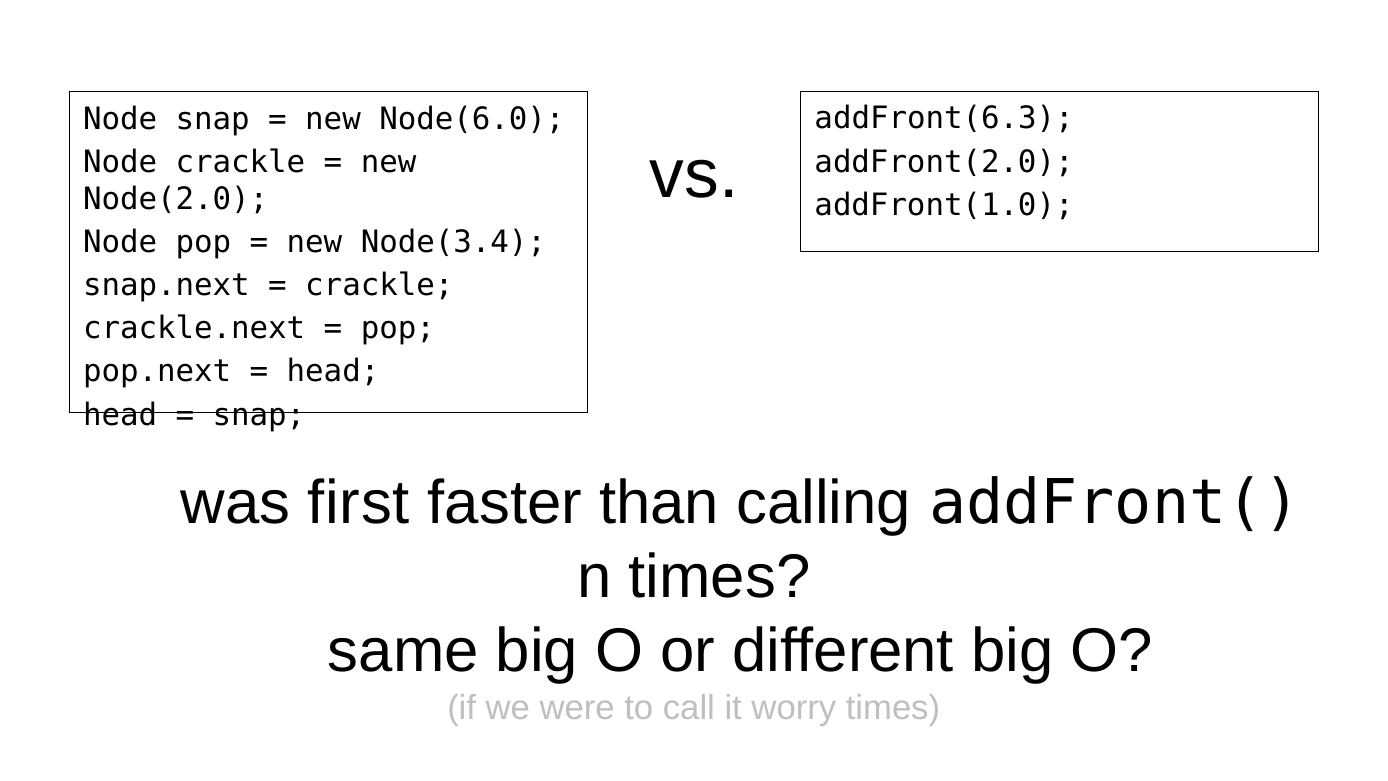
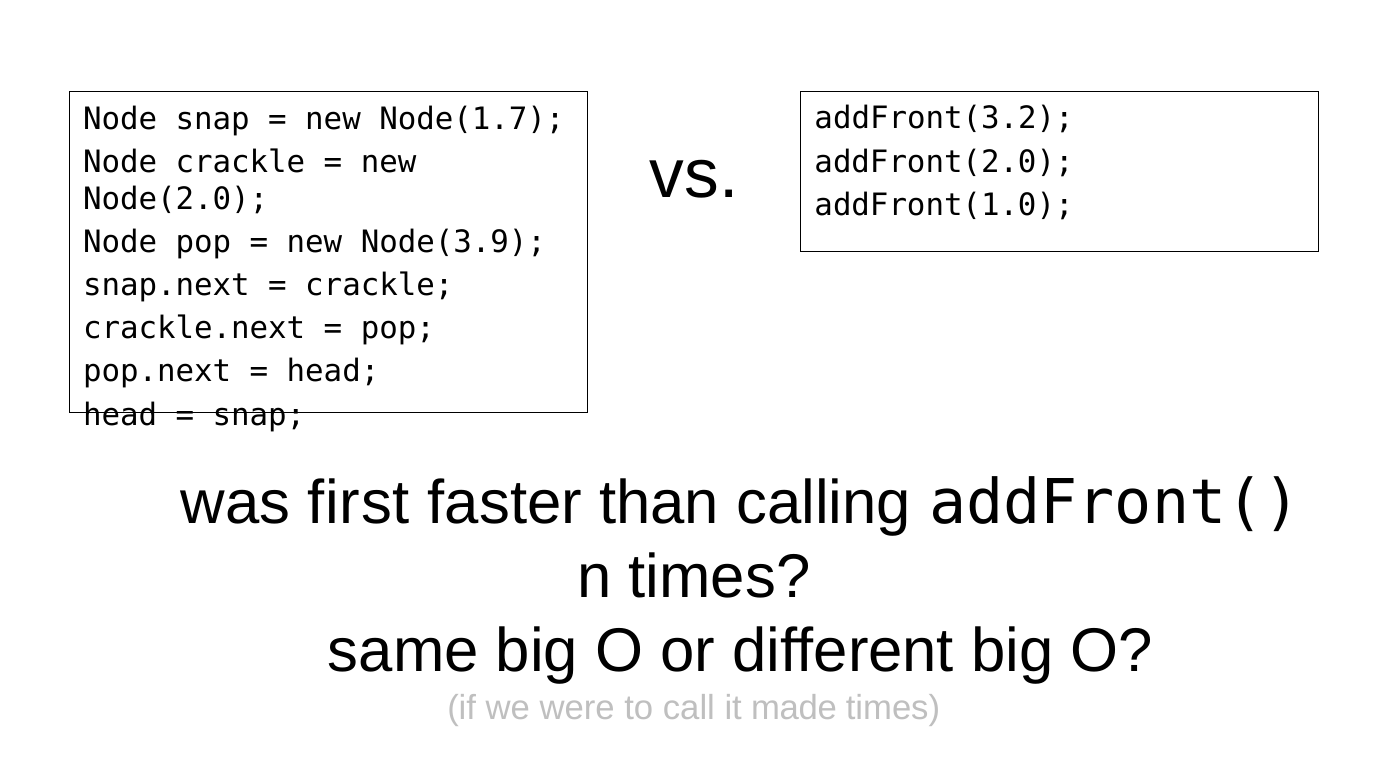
addFront(6.3: addFront(6.3 -> addFront(3.2
Node(6.0: Node(6.0 -> Node(1.7
Node(3.4: Node(3.4 -> Node(3.9
worry: worry -> made
